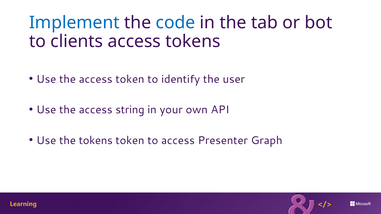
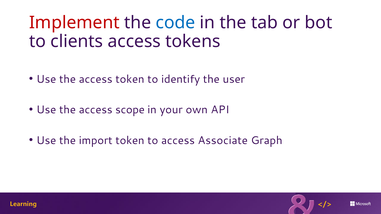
Implement colour: blue -> red
string: string -> scope
the tokens: tokens -> import
Presenter: Presenter -> Associate
